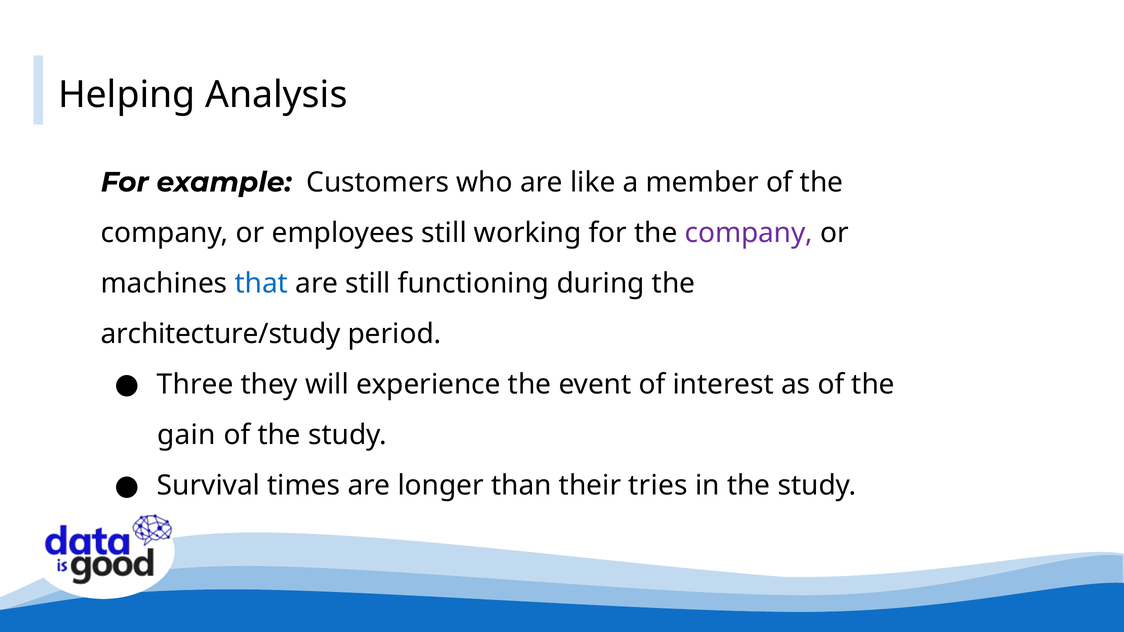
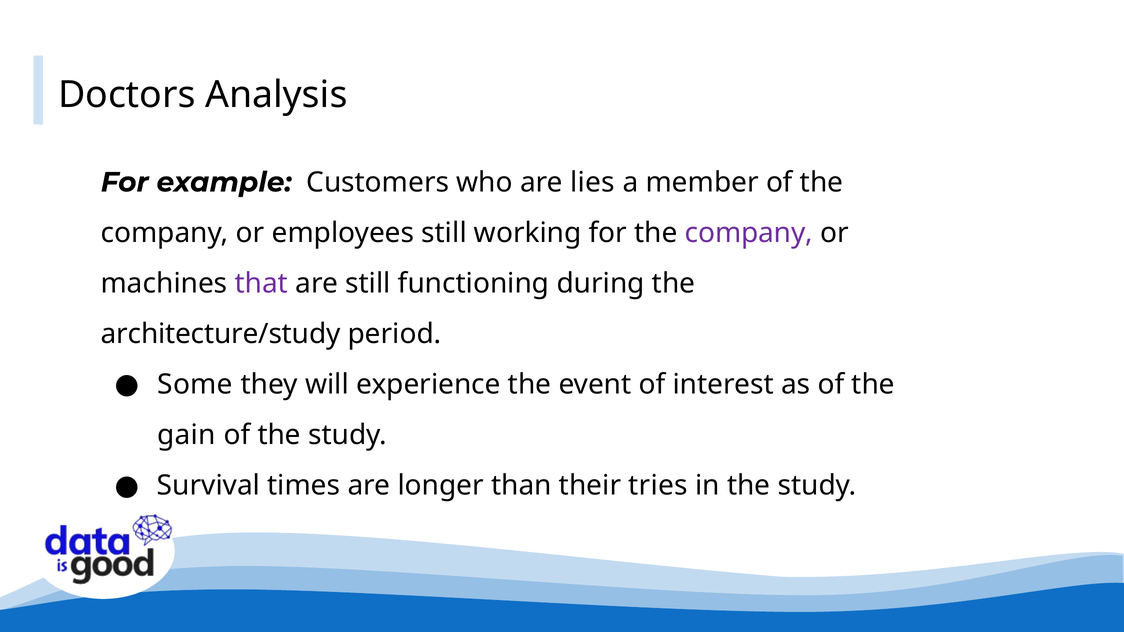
Helping: Helping -> Doctors
like: like -> lies
that colour: blue -> purple
Three: Three -> Some
